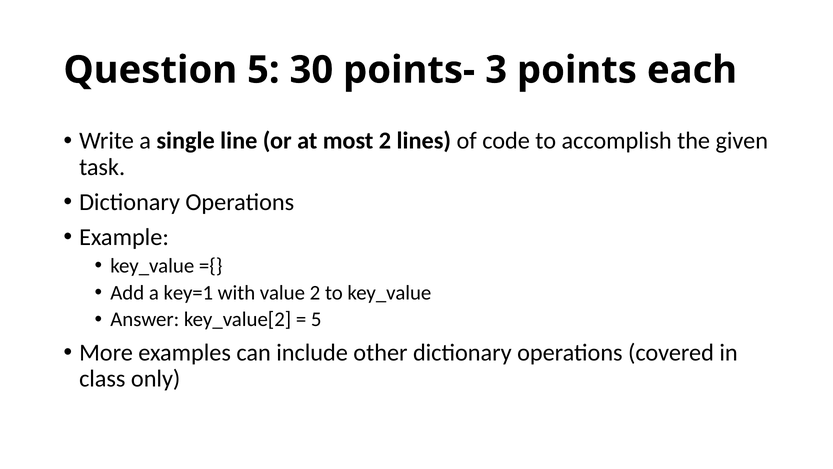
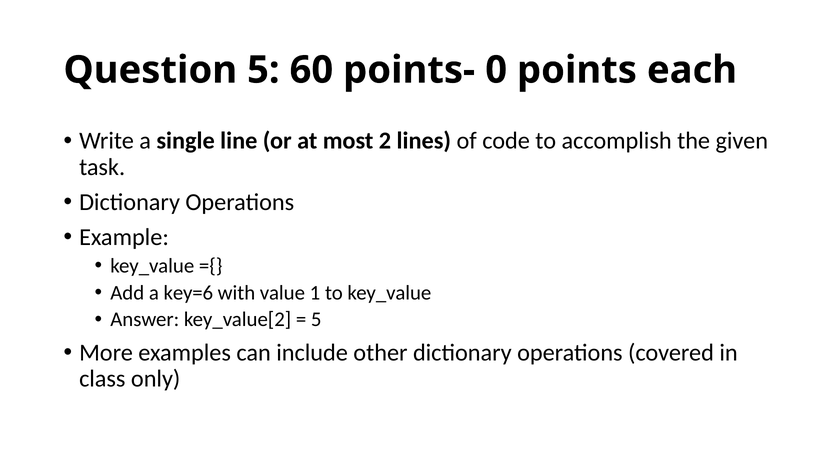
30: 30 -> 60
3: 3 -> 0
key=1: key=1 -> key=6
value 2: 2 -> 1
